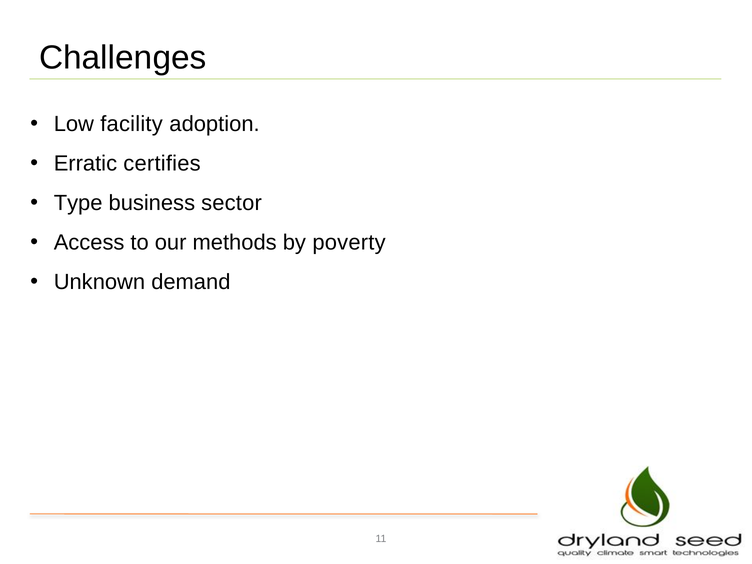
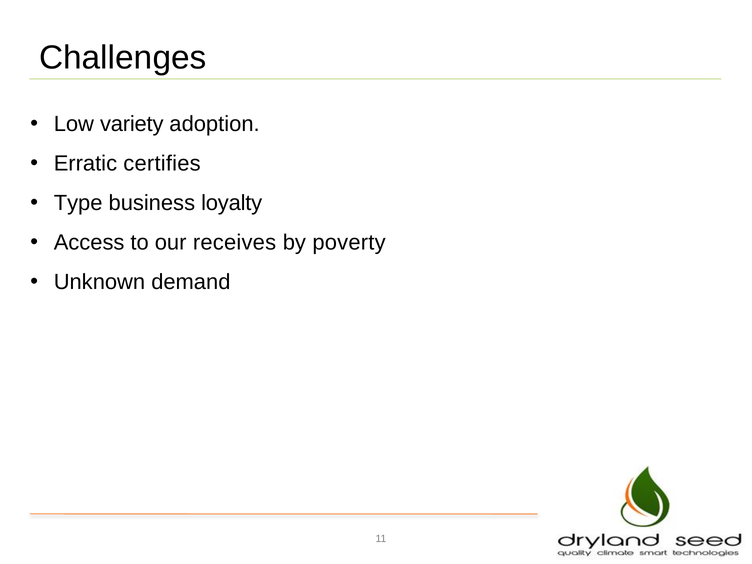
facility: facility -> variety
sector: sector -> loyalty
methods: methods -> receives
